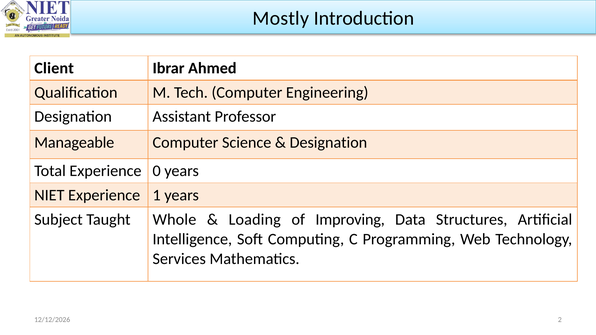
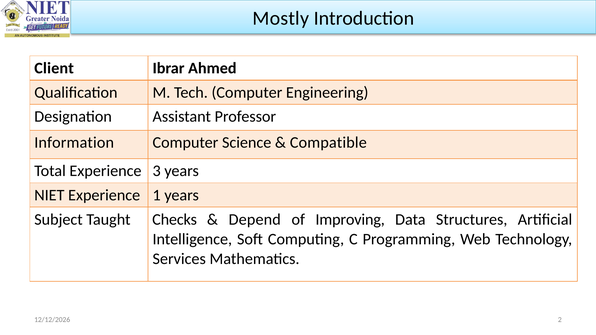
Manageable: Manageable -> Information
Designation at (328, 143): Designation -> Compatible
0: 0 -> 3
Whole: Whole -> Checks
Loading: Loading -> Depend
